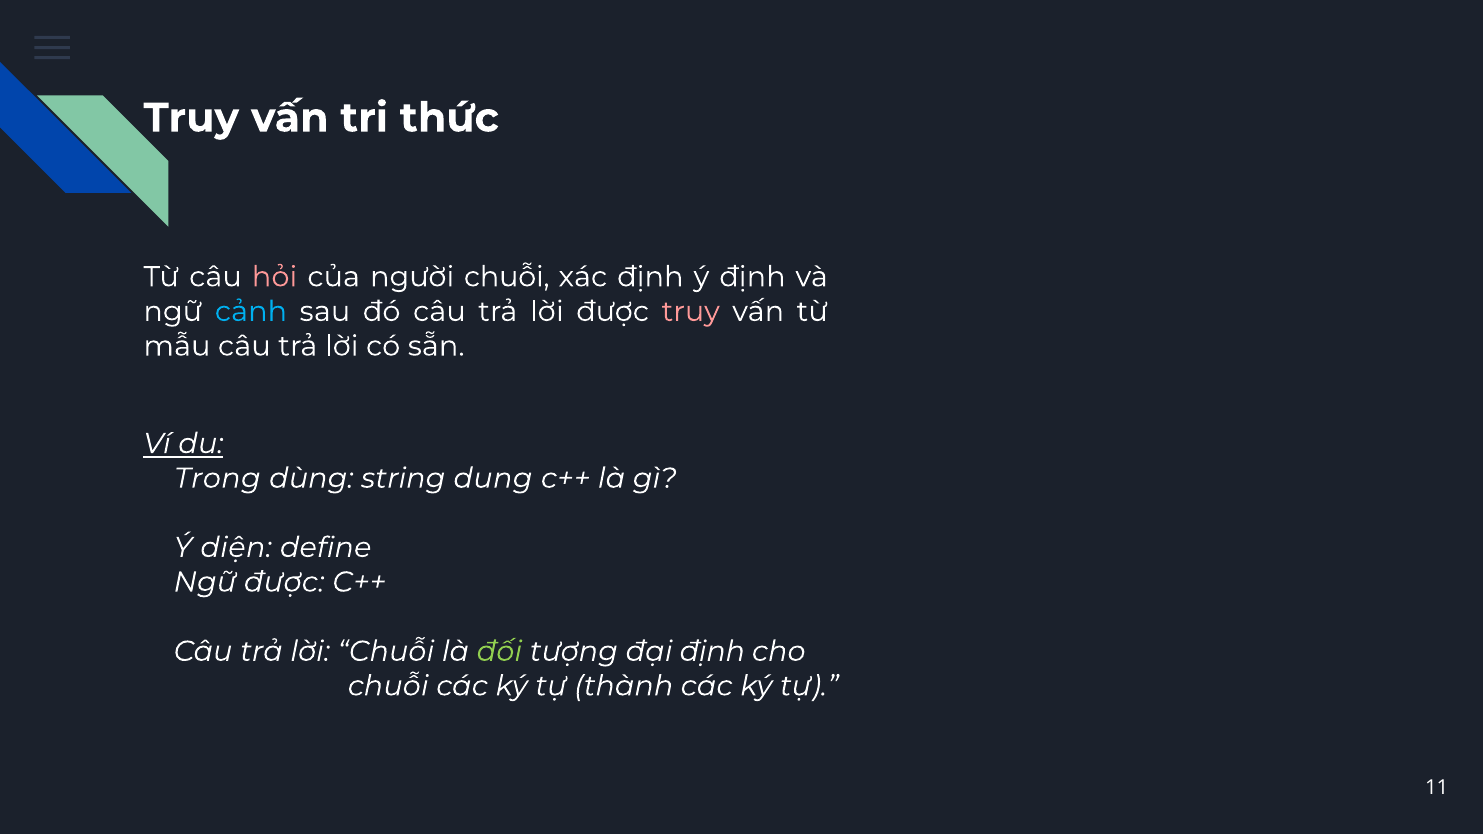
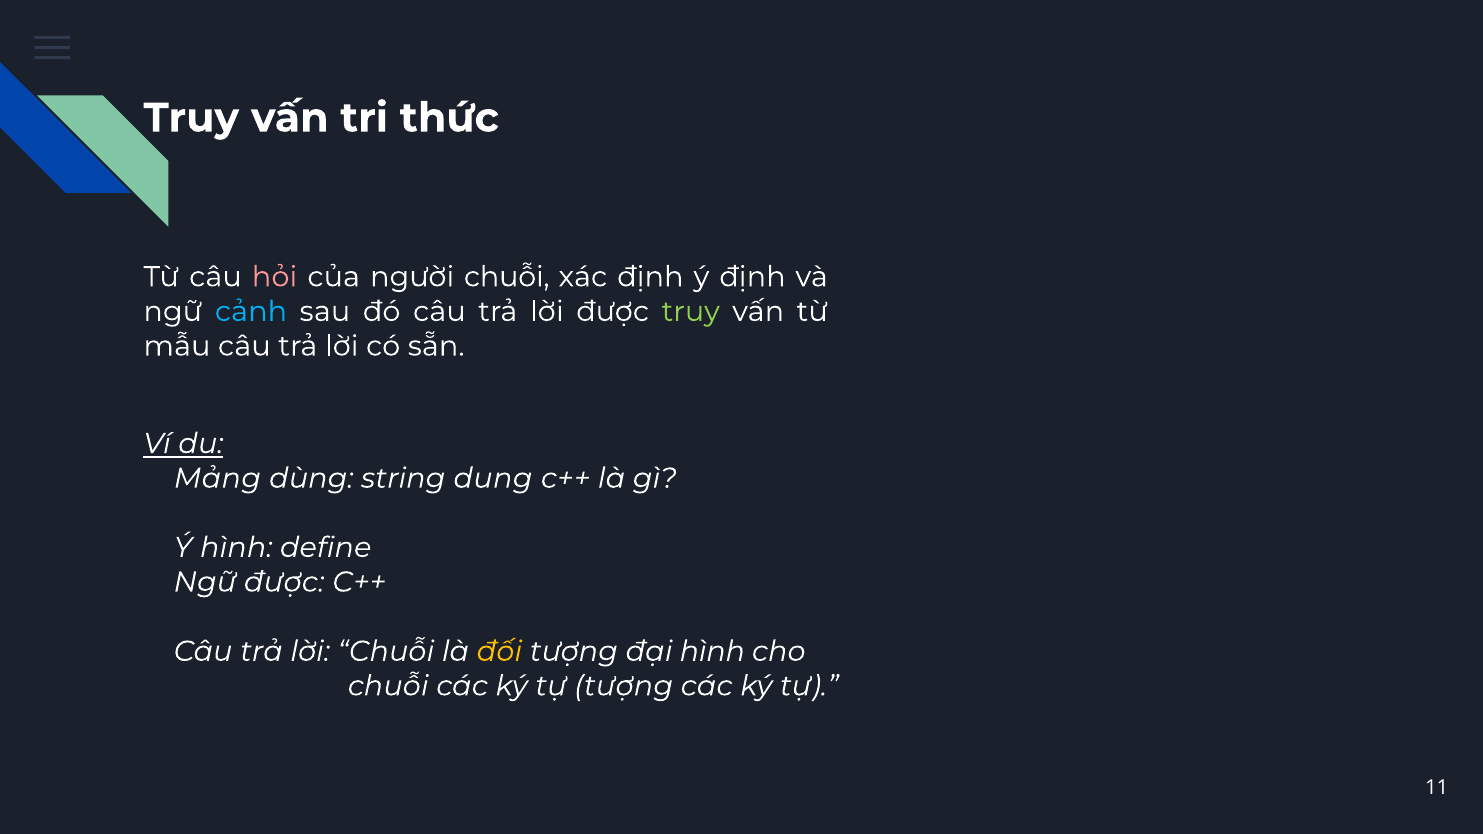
truy at (691, 312) colour: pink -> light green
Trong: Trong -> Mảng
Ý diện: diện -> hình
đối colour: light green -> yellow
đại định: định -> hình
tự thành: thành -> tượng
